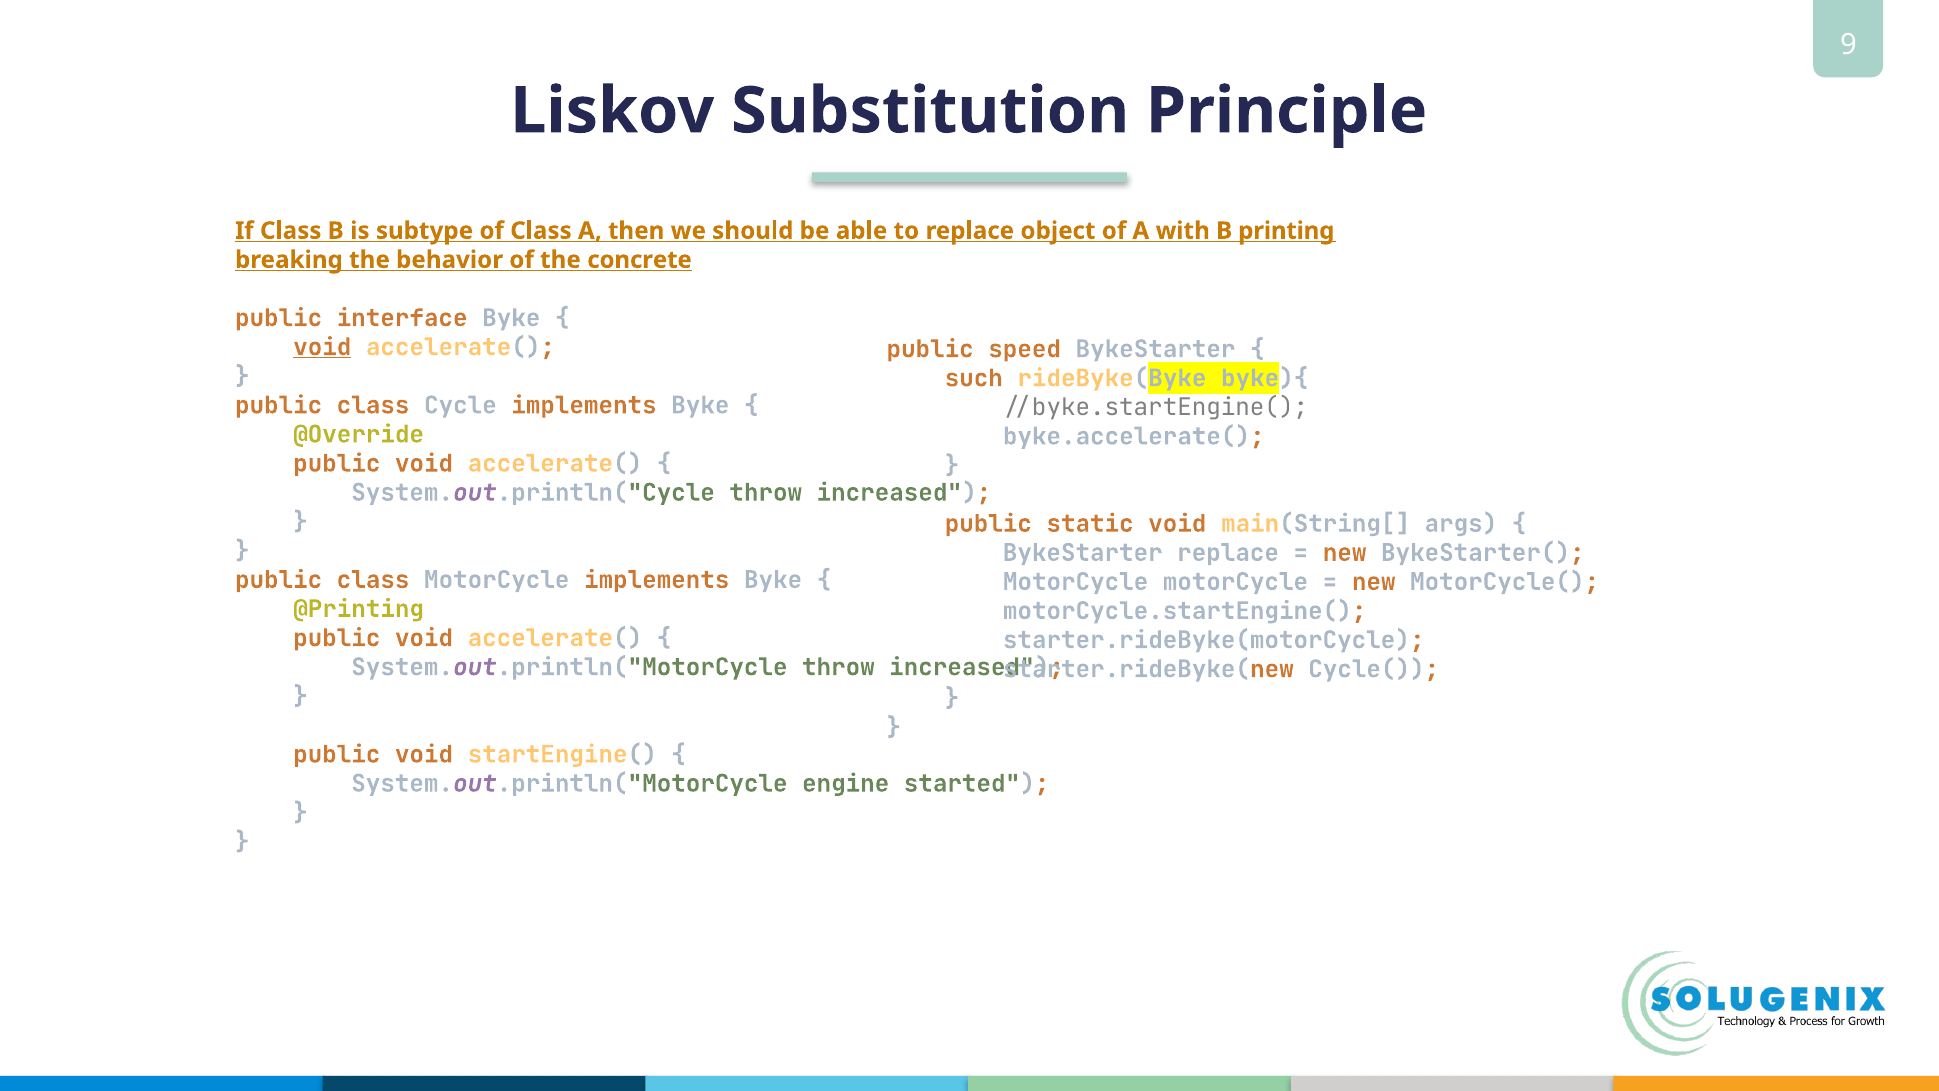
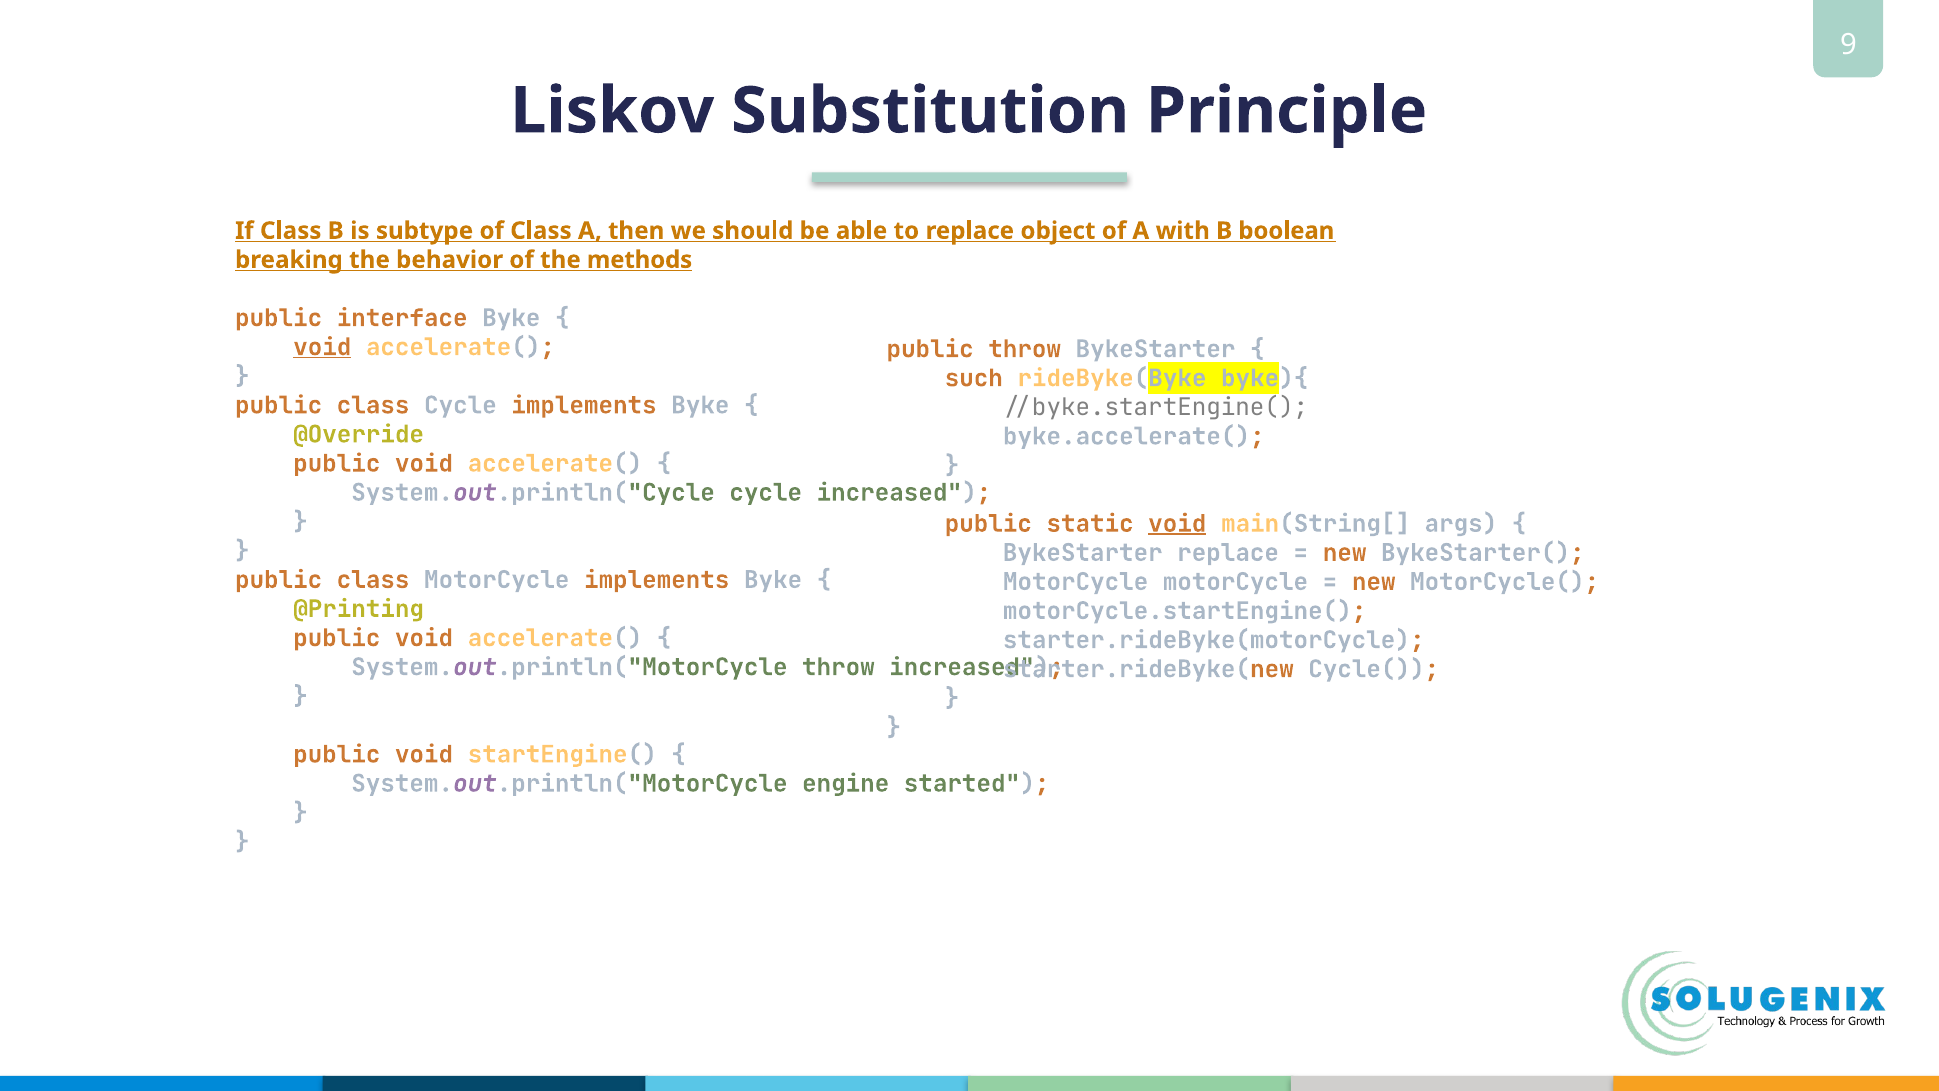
printing: printing -> boolean
concrete: concrete -> methods
public speed: speed -> throw
System.out.println("Cycle throw: throw -> cycle
void at (1177, 524) underline: none -> present
